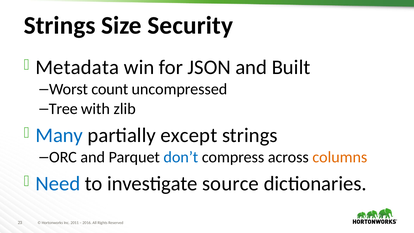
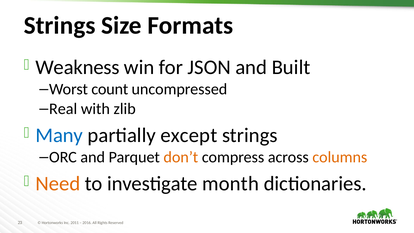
Security: Security -> Formats
Metadata: Metadata -> Weakness
Tree: Tree -> Real
don’t colour: blue -> orange
Need colour: blue -> orange
source: source -> month
